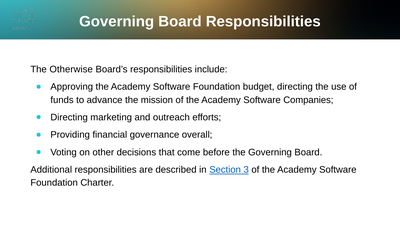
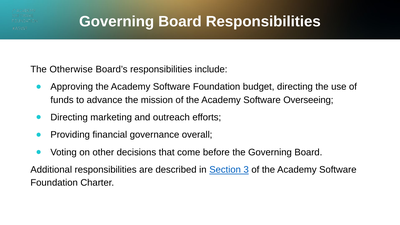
Companies: Companies -> Overseeing
